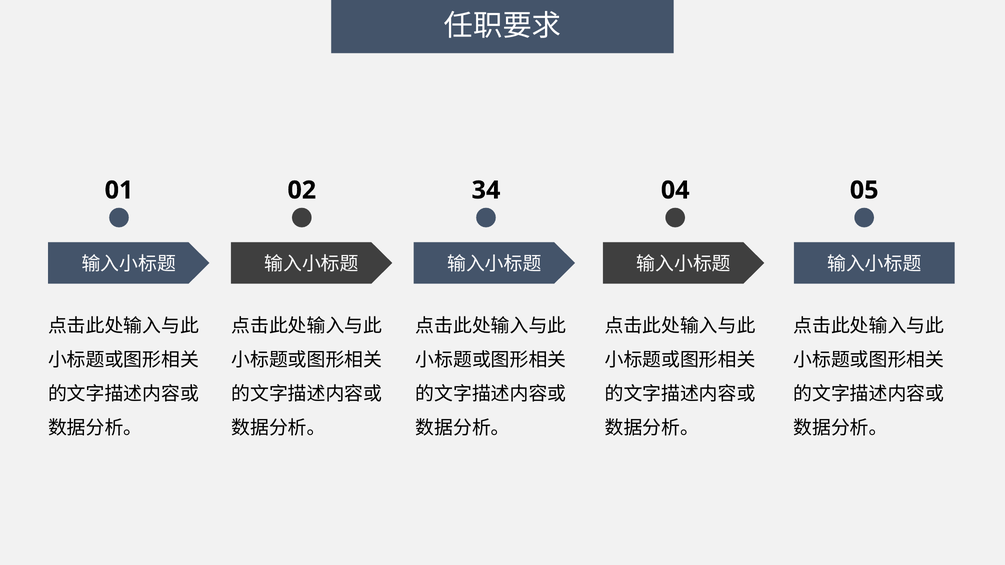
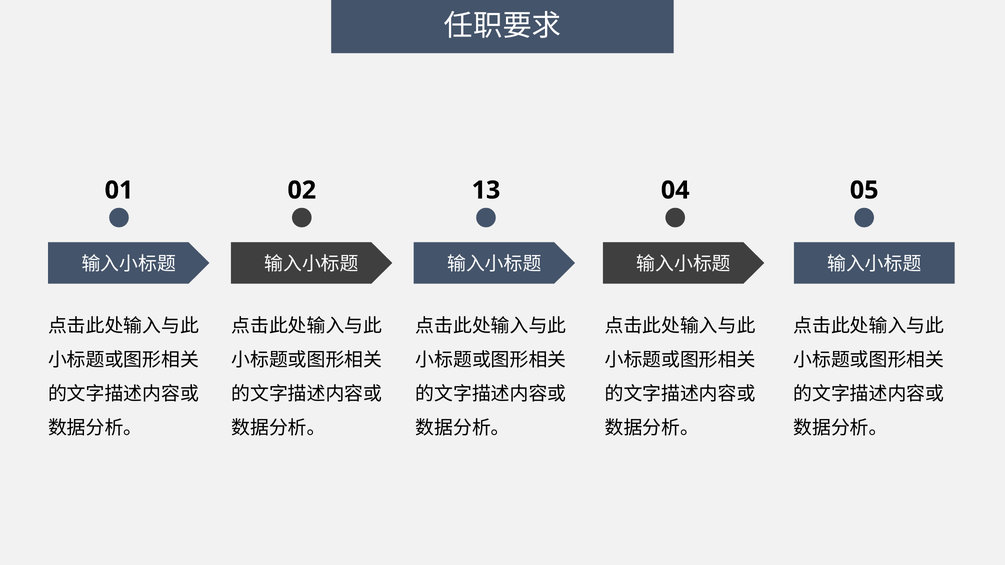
34: 34 -> 13
